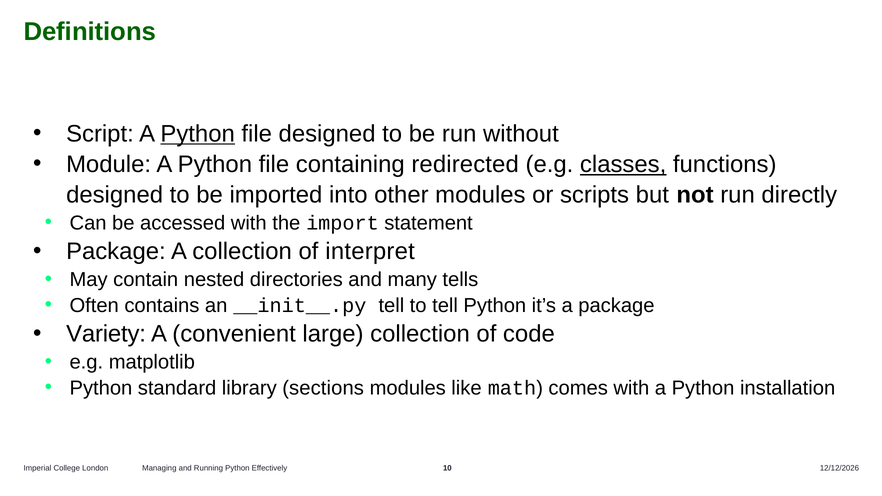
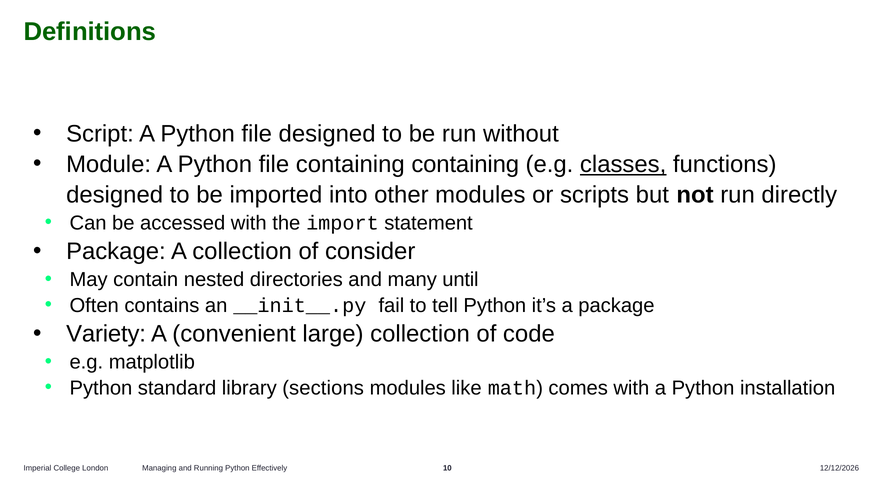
Python at (198, 134) underline: present -> none
containing redirected: redirected -> containing
interpret: interpret -> consider
tells: tells -> until
__init__.py tell: tell -> fail
